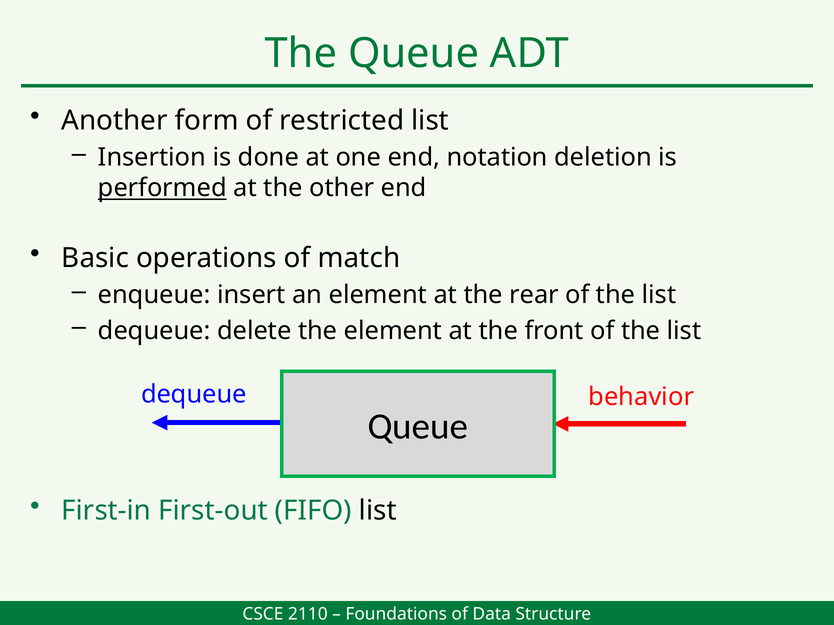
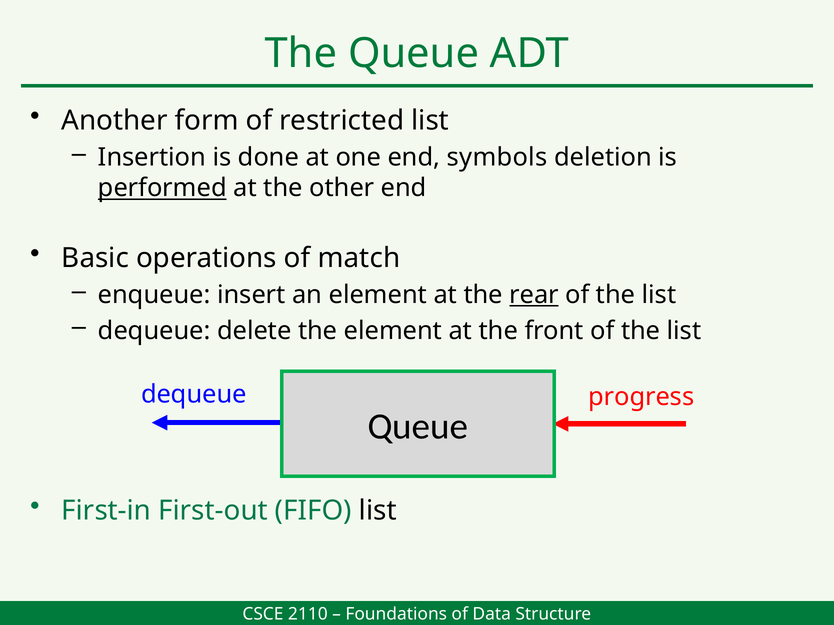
notation: notation -> symbols
rear underline: none -> present
behavior: behavior -> progress
